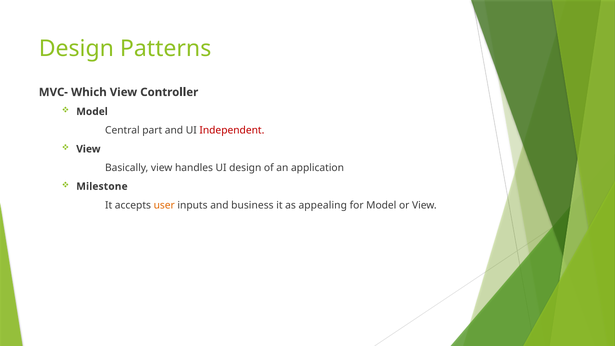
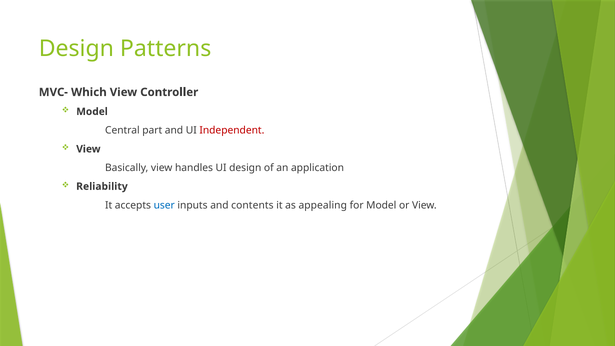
Milestone: Milestone -> Reliability
user colour: orange -> blue
business: business -> contents
